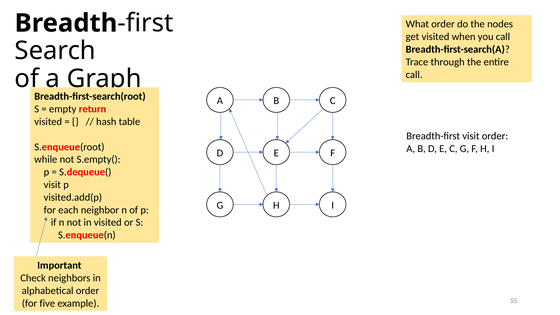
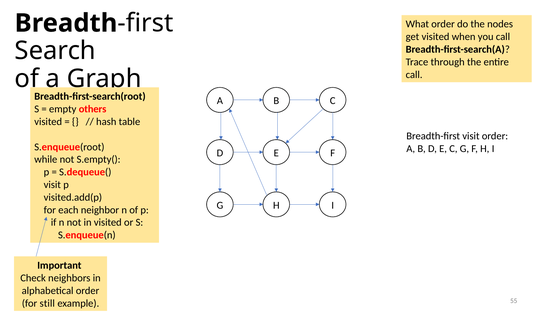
return: return -> others
five: five -> still
